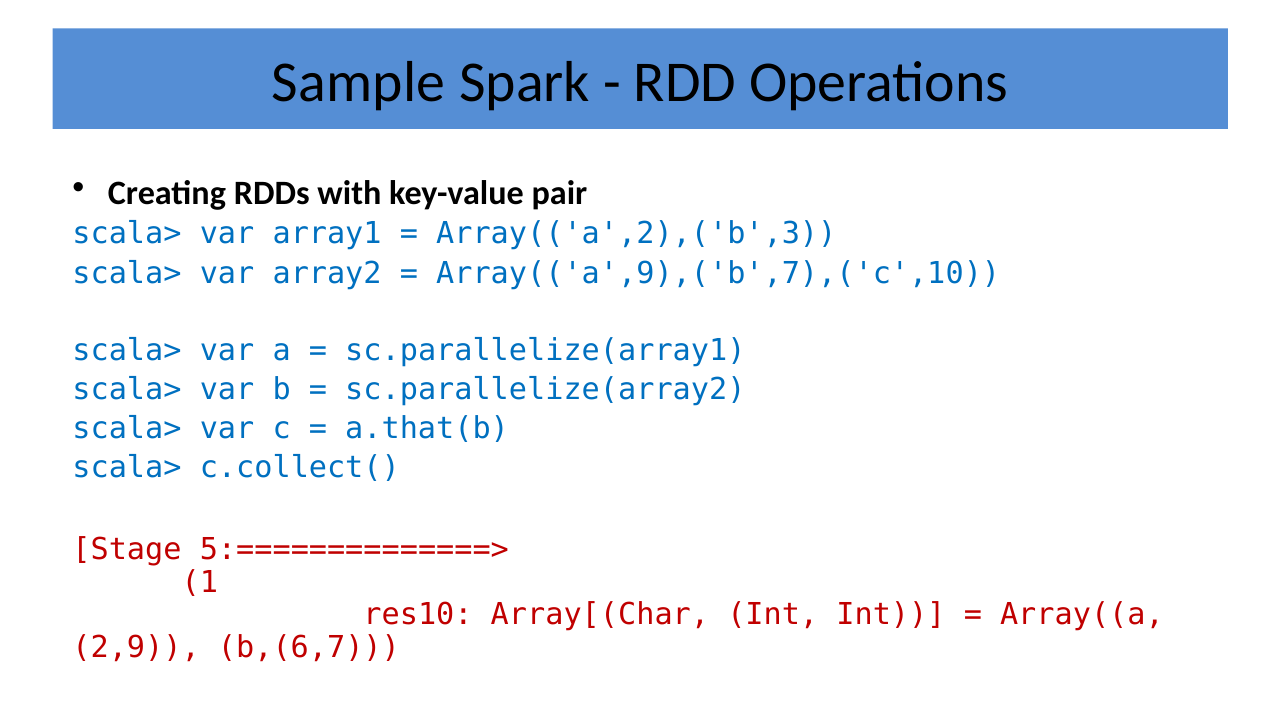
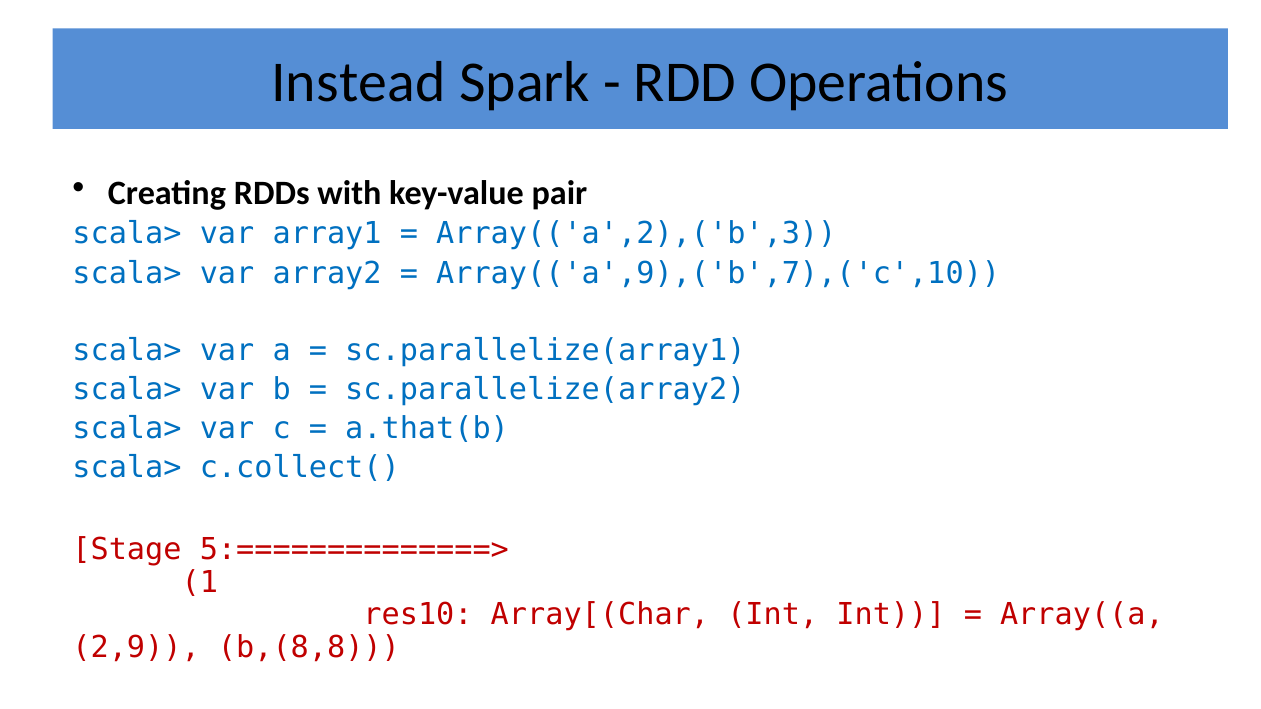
Sample: Sample -> Instead
b,(6,7: b,(6,7 -> b,(8,8
